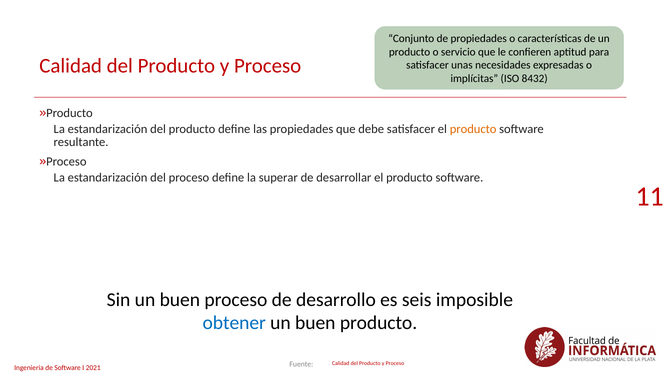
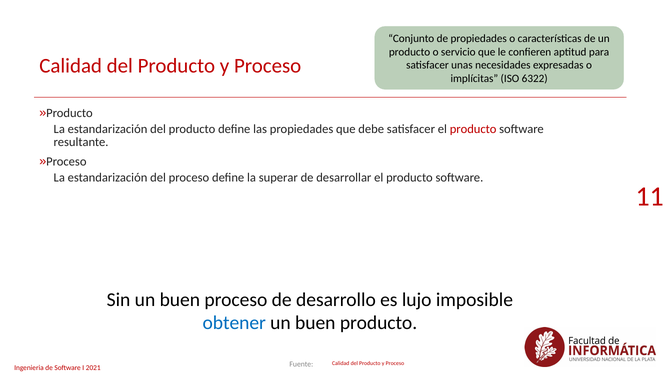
8432: 8432 -> 6322
producto at (473, 129) colour: orange -> red
seis: seis -> lujo
